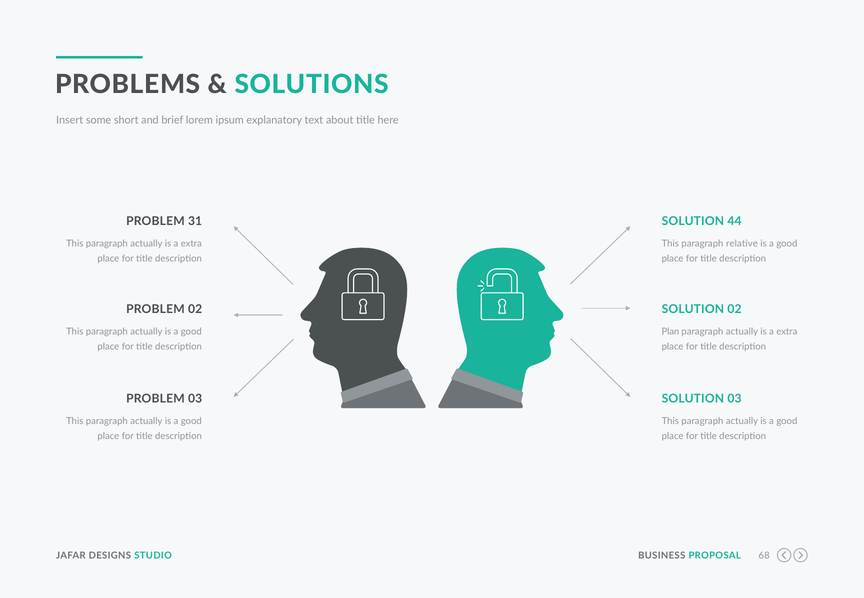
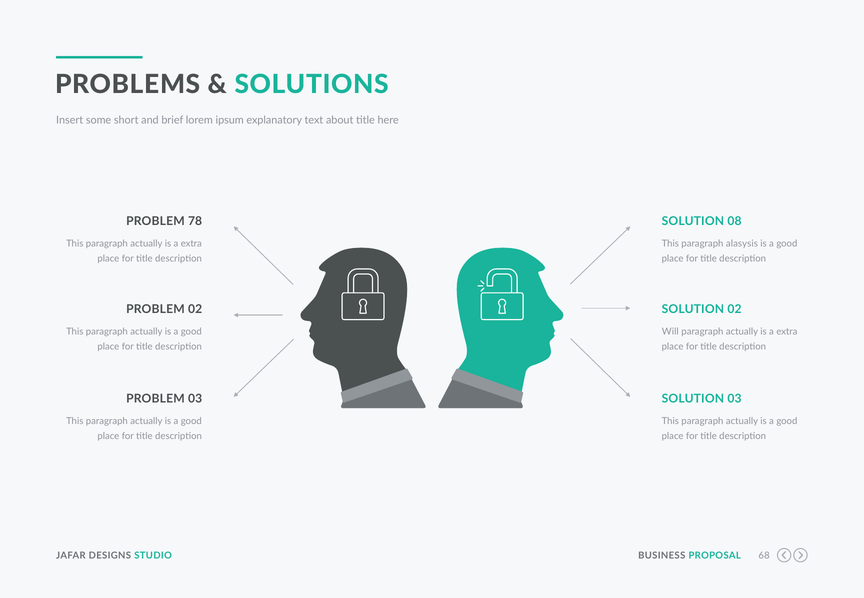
31: 31 -> 78
44: 44 -> 08
relative: relative -> alasysis
Plan: Plan -> Will
